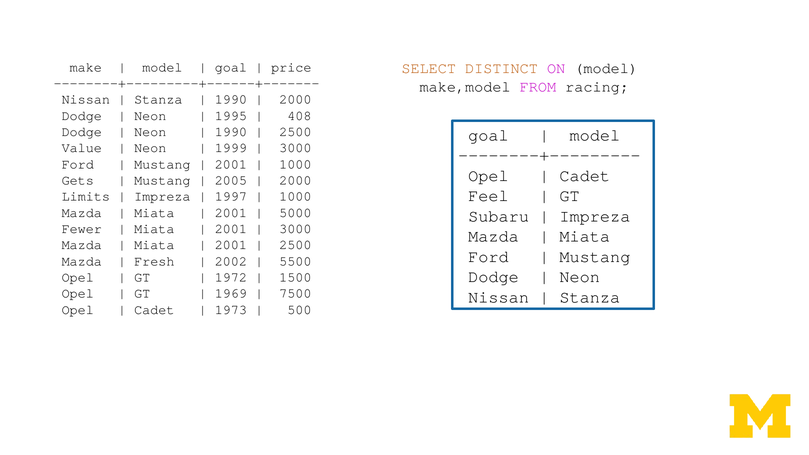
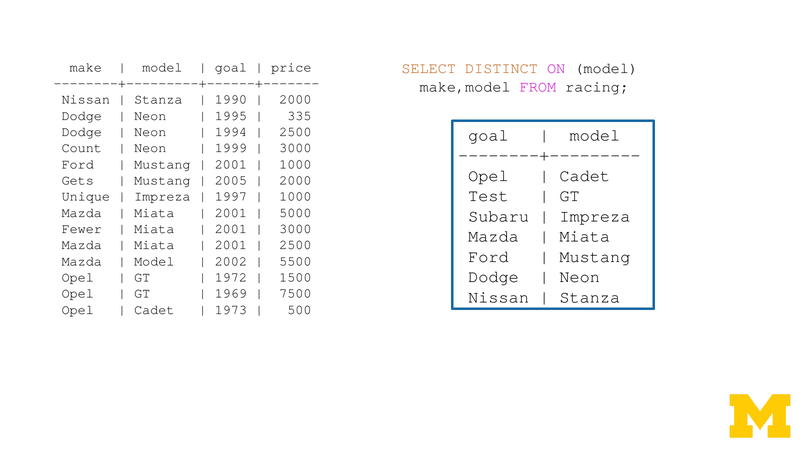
408: 408 -> 335
1990 at (231, 132): 1990 -> 1994
Value: Value -> Count
Feel: Feel -> Test
Limits: Limits -> Unique
Fresh at (154, 261): Fresh -> Model
